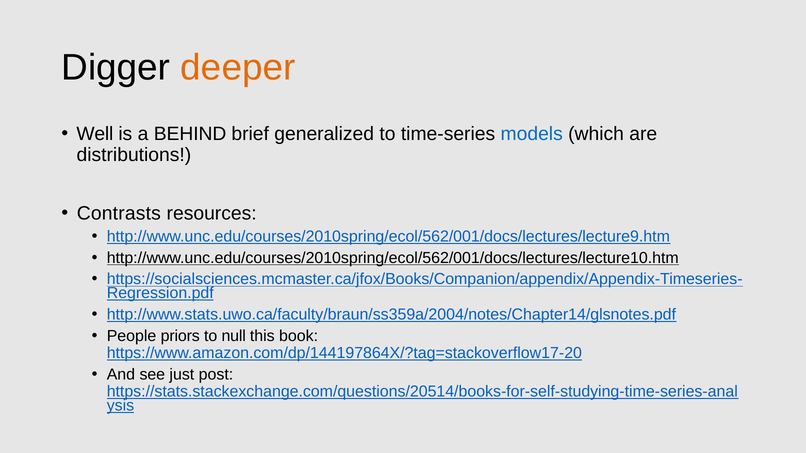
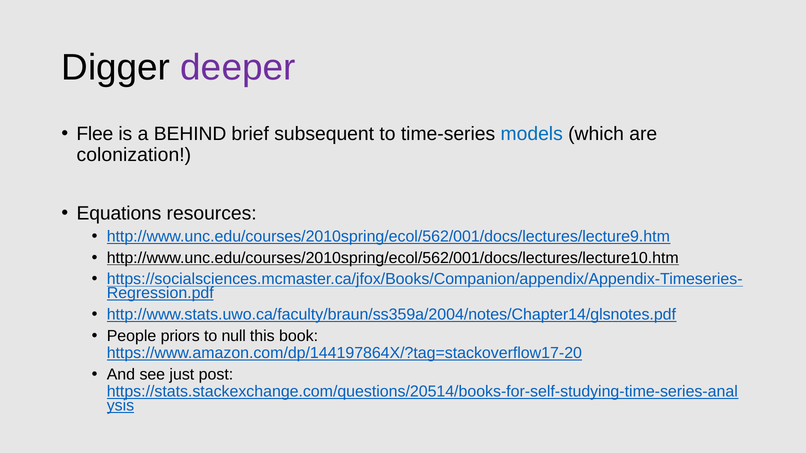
deeper colour: orange -> purple
Well: Well -> Flee
generalized: generalized -> subsequent
distributions: distributions -> colonization
Contrasts: Contrasts -> Equations
